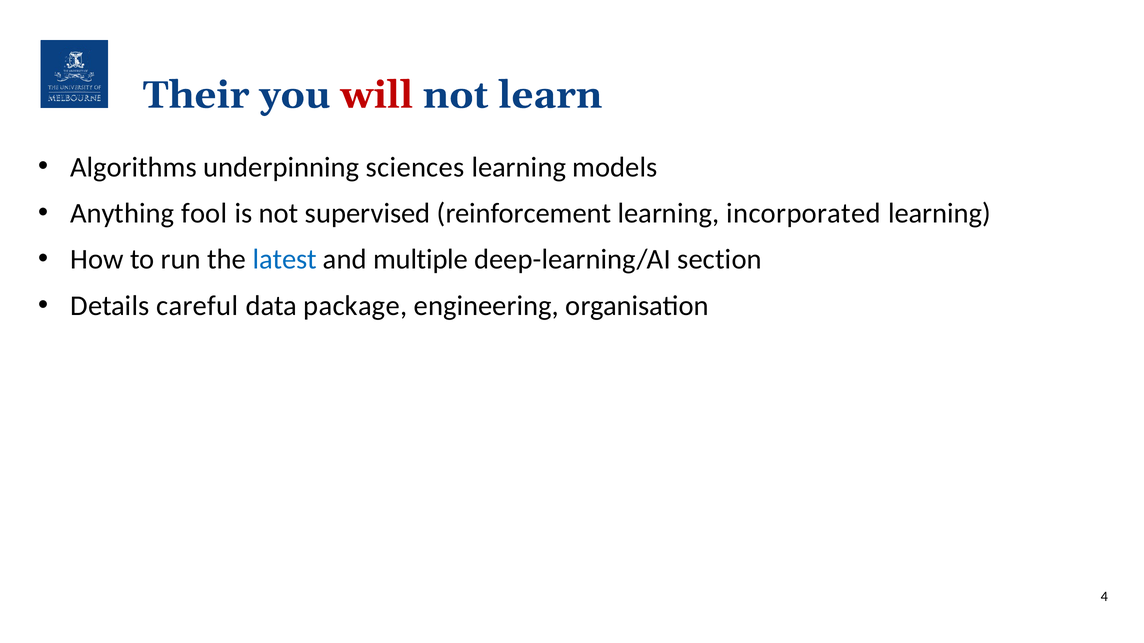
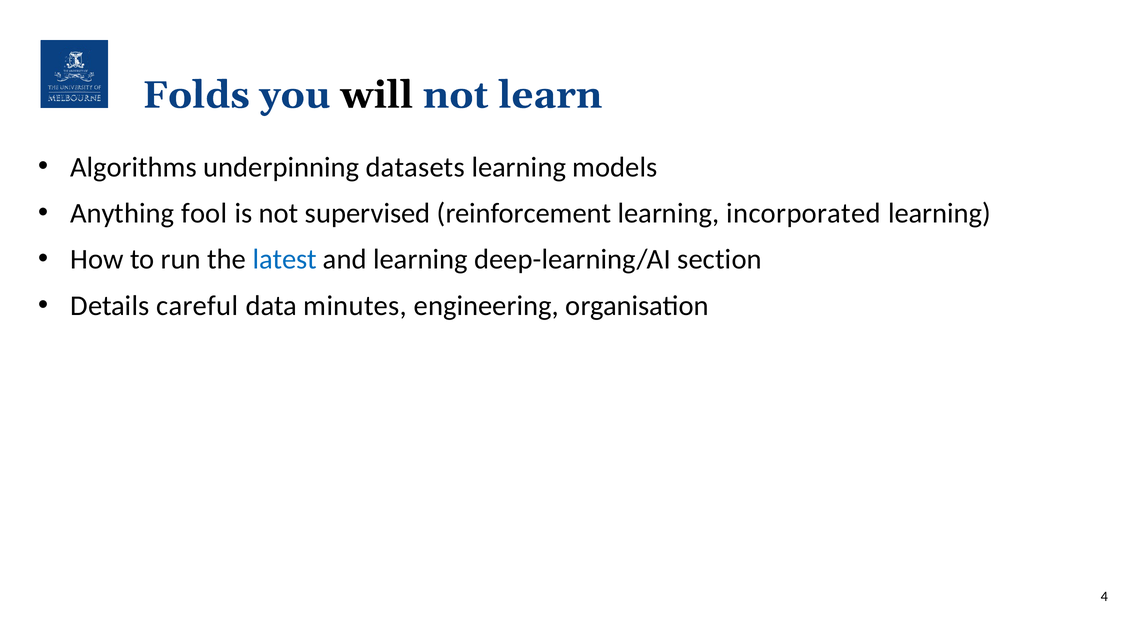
Their: Their -> Folds
will colour: red -> black
sciences: sciences -> datasets
and multiple: multiple -> learning
package: package -> minutes
